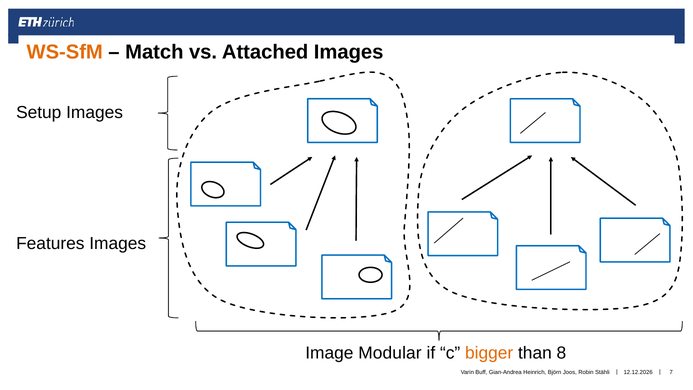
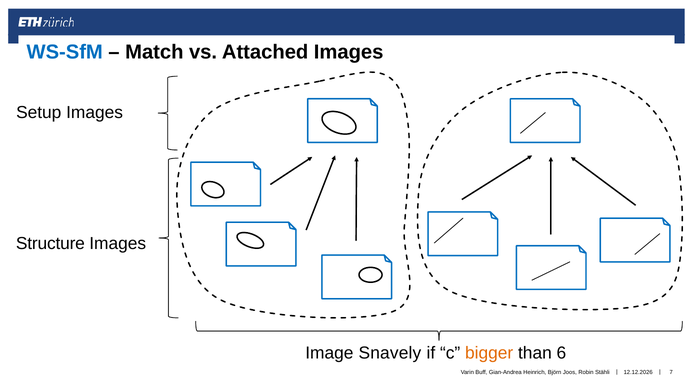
WS-SfM colour: orange -> blue
Features: Features -> Structure
Modular: Modular -> Snavely
8: 8 -> 6
